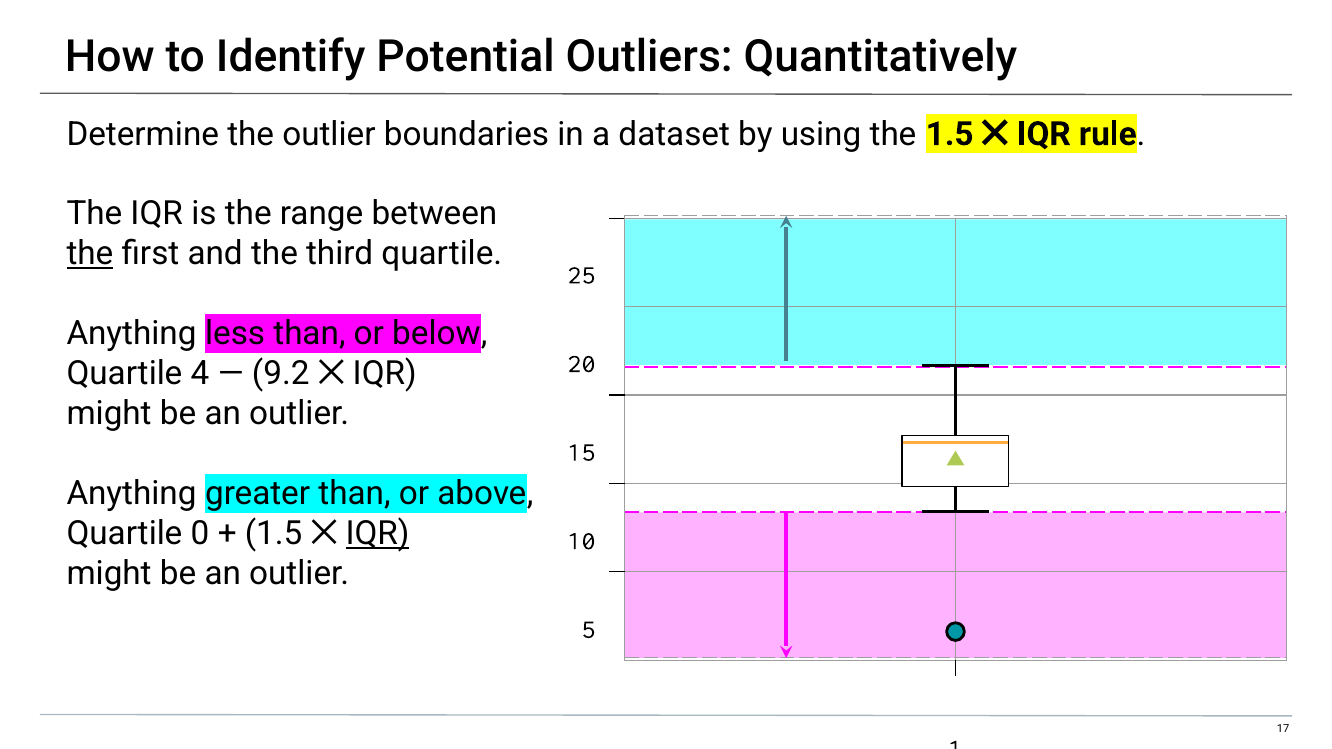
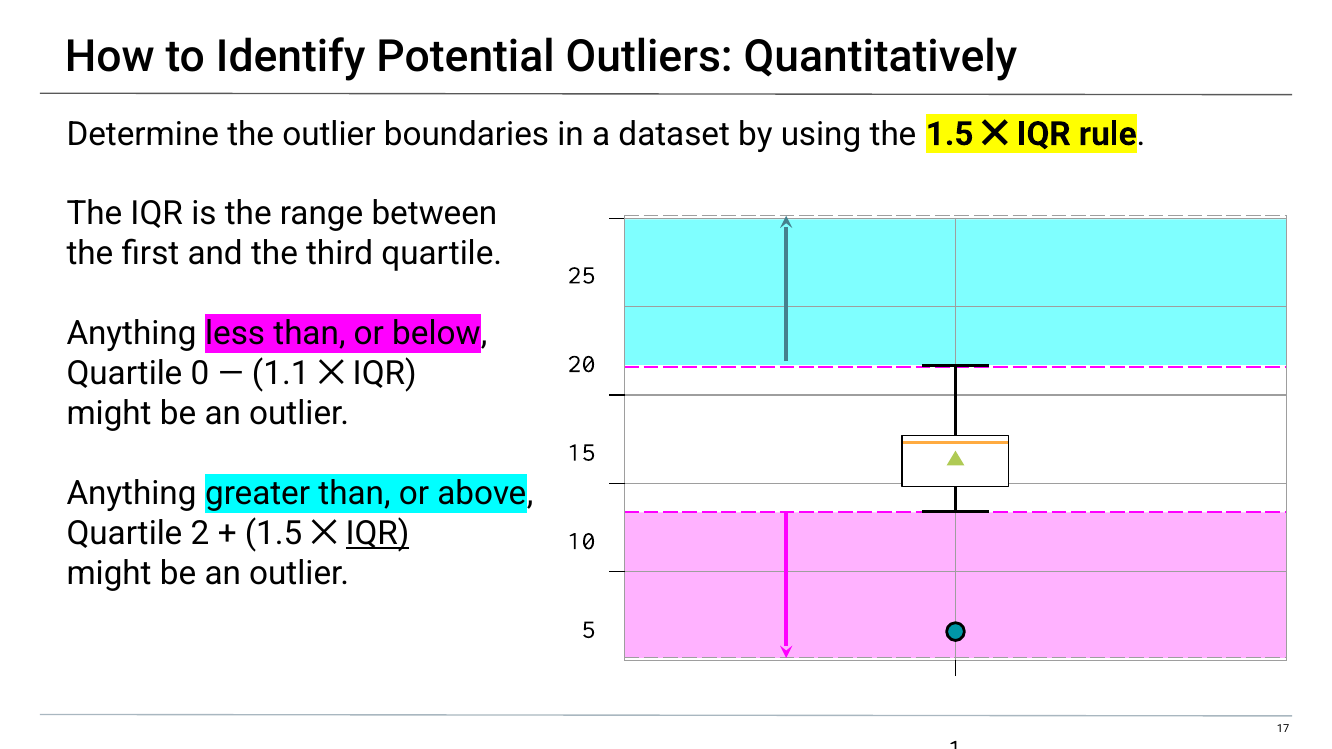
the at (90, 254) underline: present -> none
4: 4 -> 0
9.2: 9.2 -> 1.1
0: 0 -> 2
